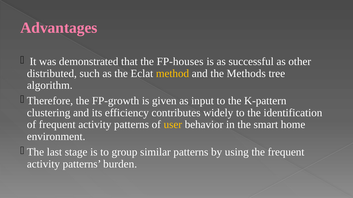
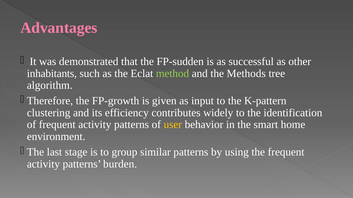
FP-houses: FP-houses -> FP-sudden
distributed: distributed -> inhabitants
method colour: yellow -> light green
